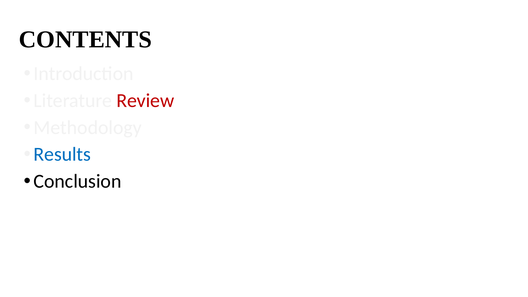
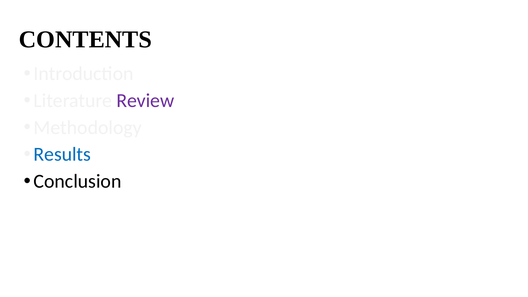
Review colour: red -> purple
